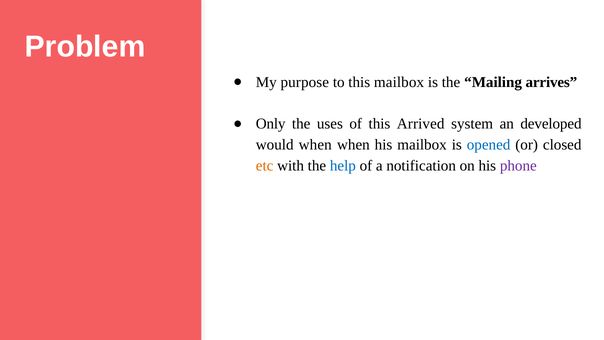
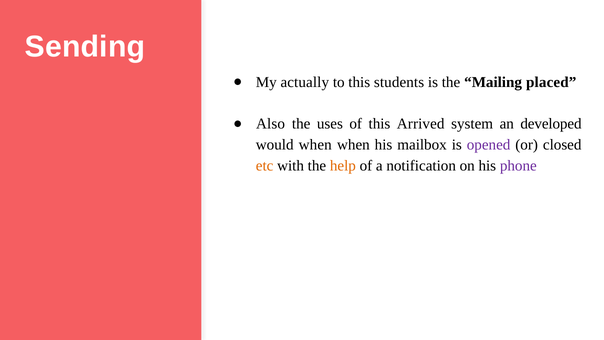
Problem: Problem -> Sending
purpose: purpose -> actually
this mailbox: mailbox -> students
arrives: arrives -> placed
Only: Only -> Also
opened colour: blue -> purple
help colour: blue -> orange
